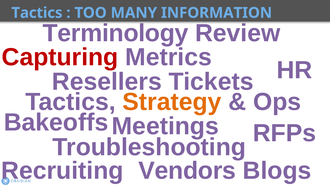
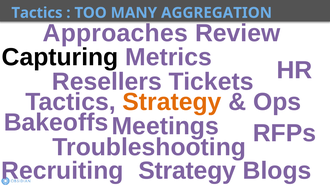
INFORMATION: INFORMATION -> AGGREGATION
Terminology: Terminology -> Approaches
Capturing colour: red -> black
Recruiting Vendors: Vendors -> Strategy
